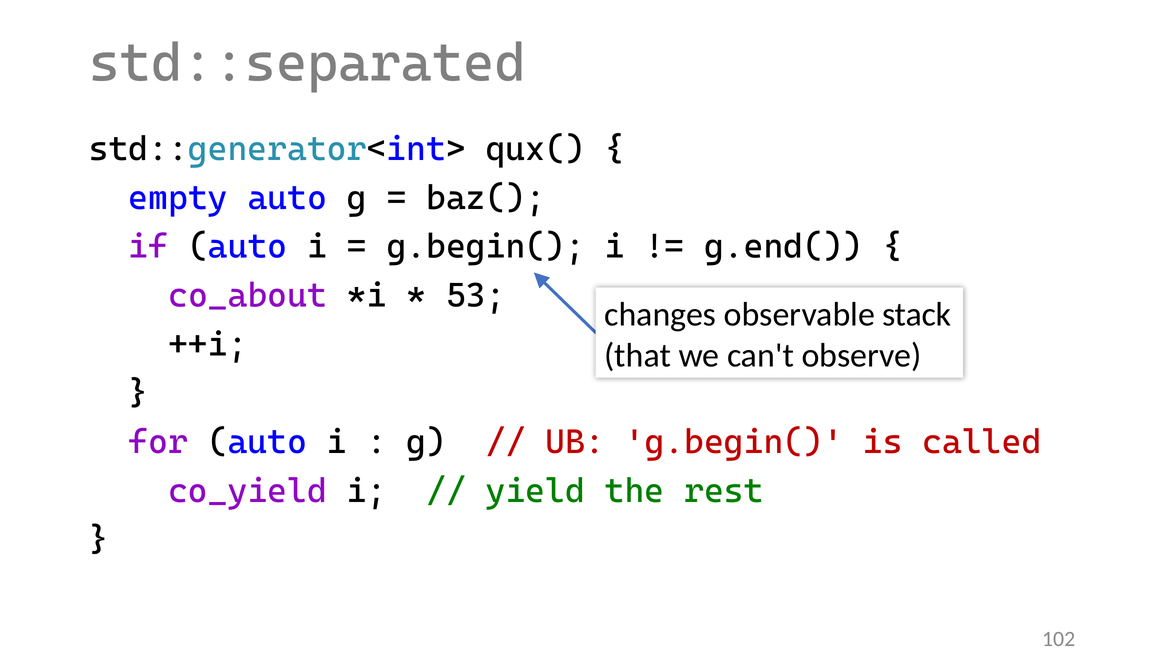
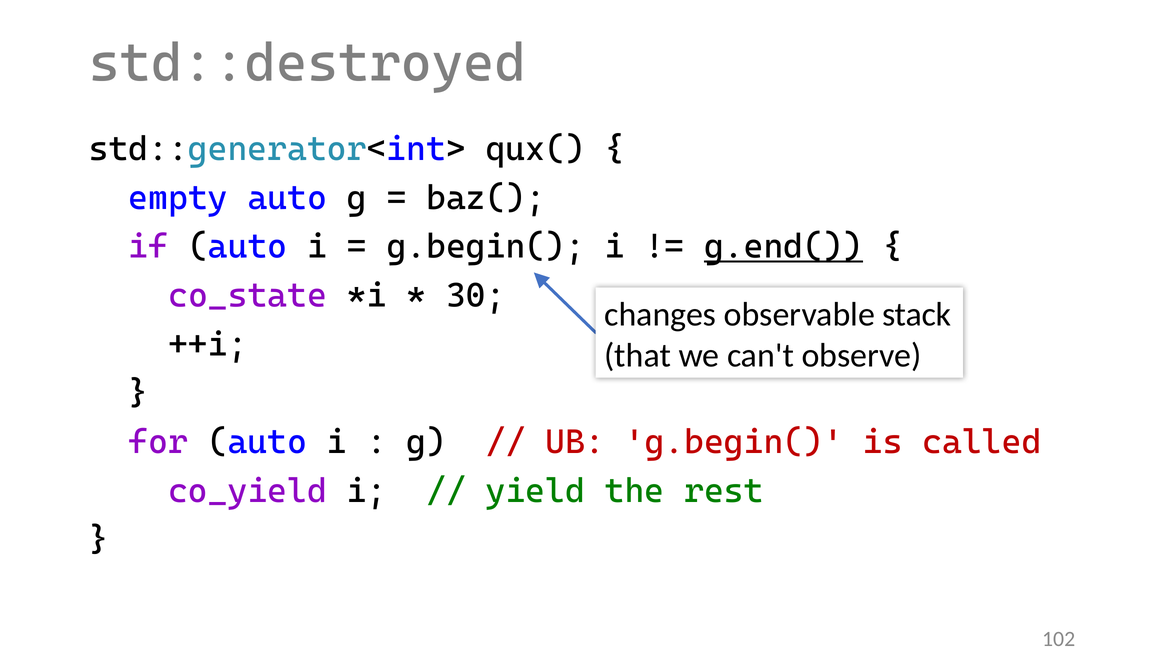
std::separated: std::separated -> std::destroyed
g.end( underline: none -> present
co_about: co_about -> co_state
53: 53 -> 30
